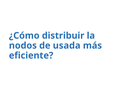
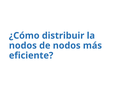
de usada: usada -> nodos
